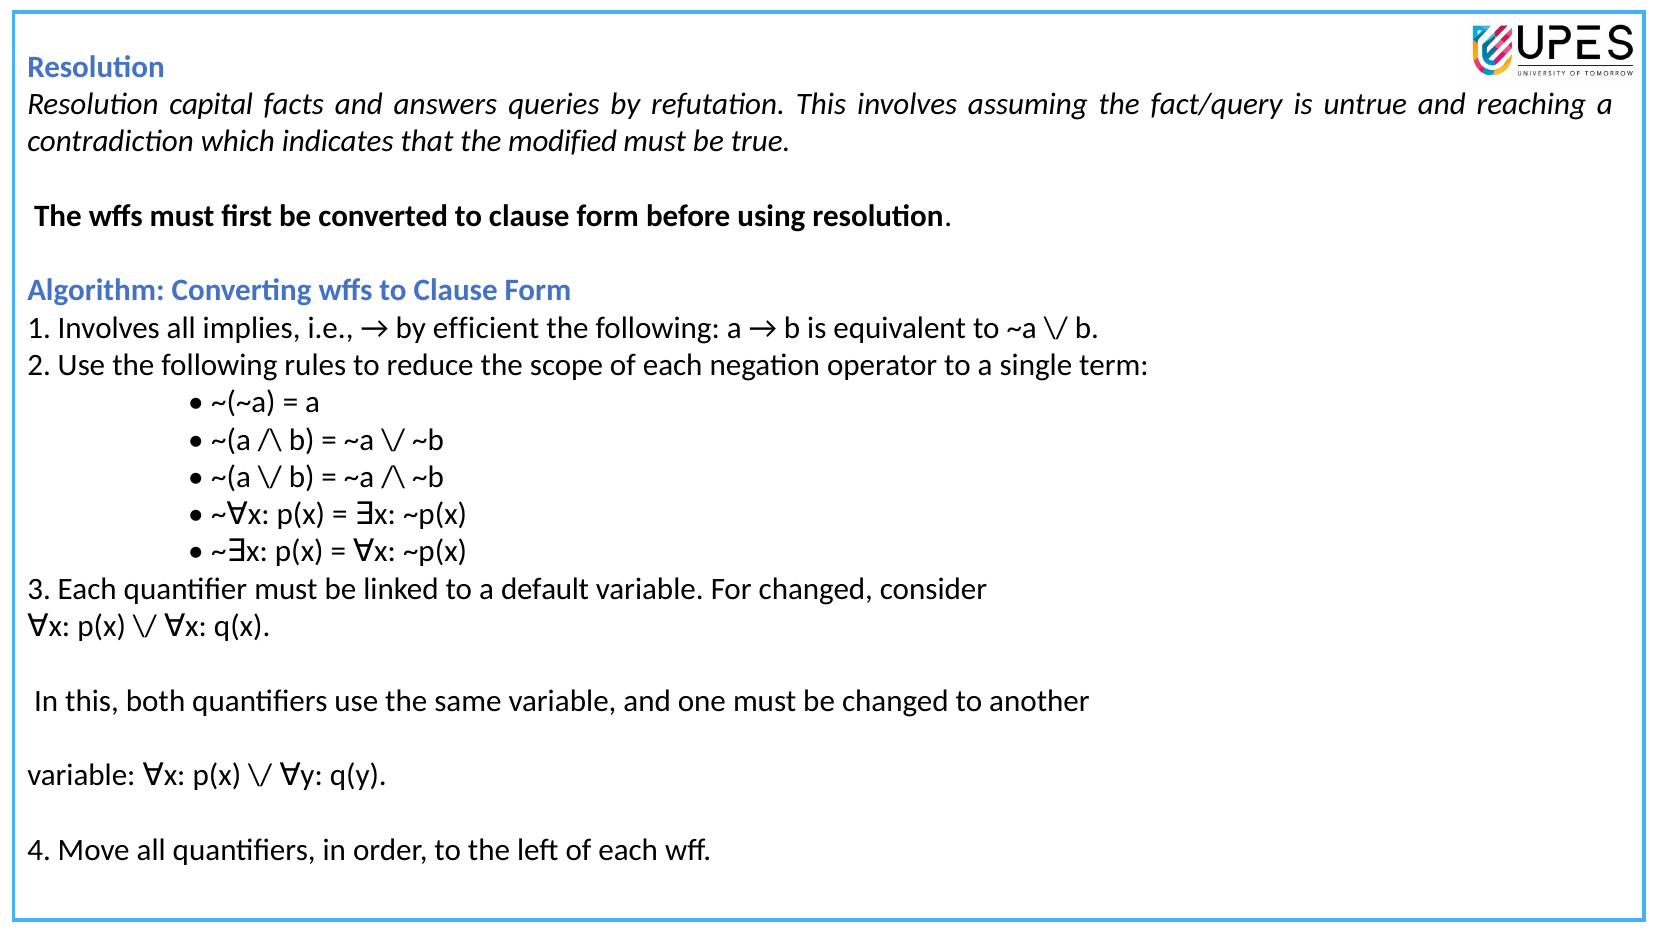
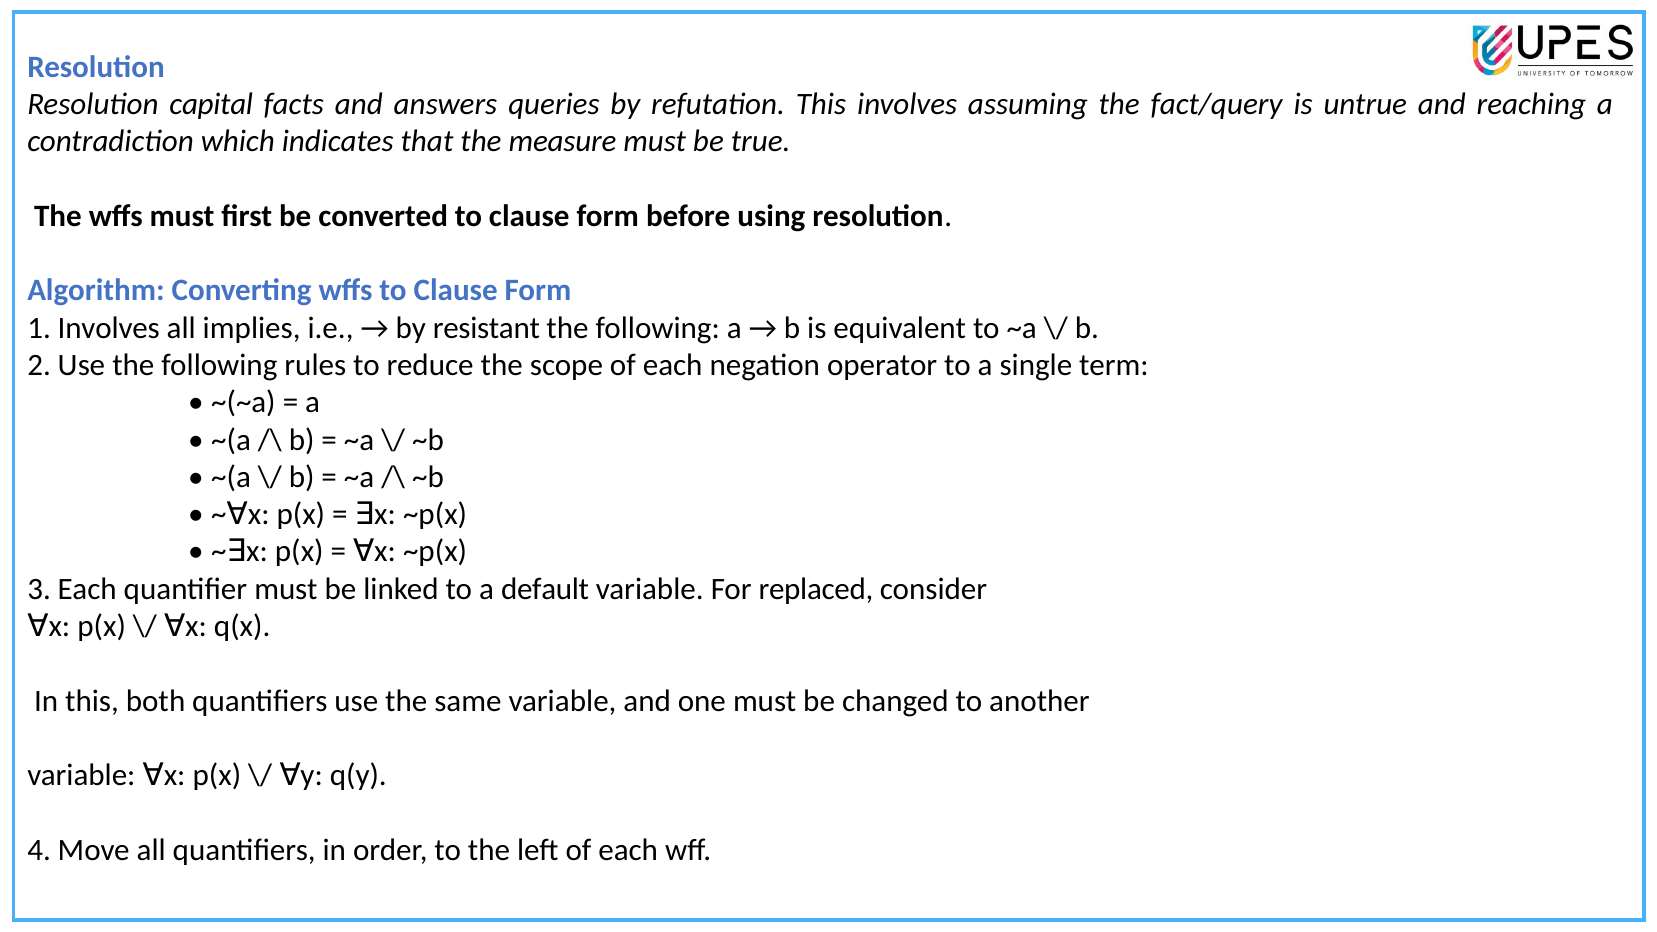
modified: modified -> measure
efficient: efficient -> resistant
For changed: changed -> replaced
